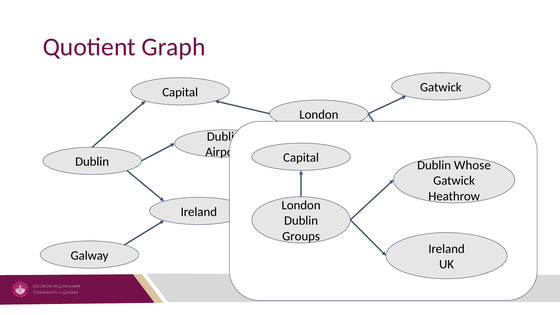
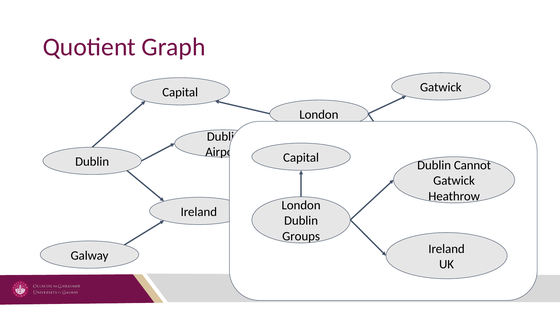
Whose: Whose -> Cannot
